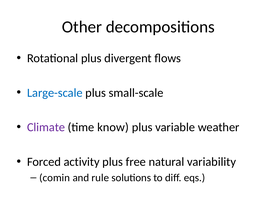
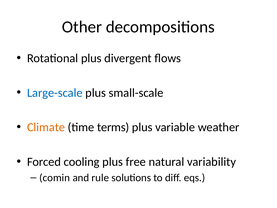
Climate colour: purple -> orange
know: know -> terms
activity: activity -> cooling
